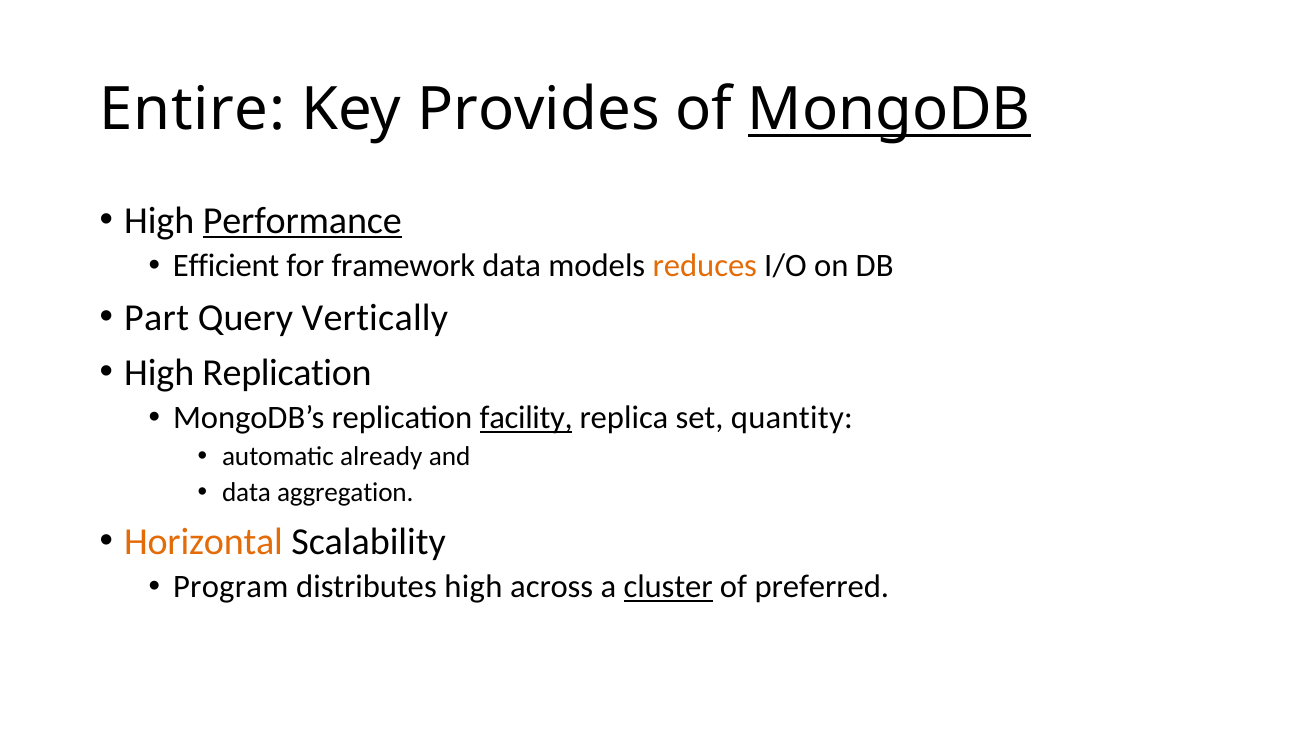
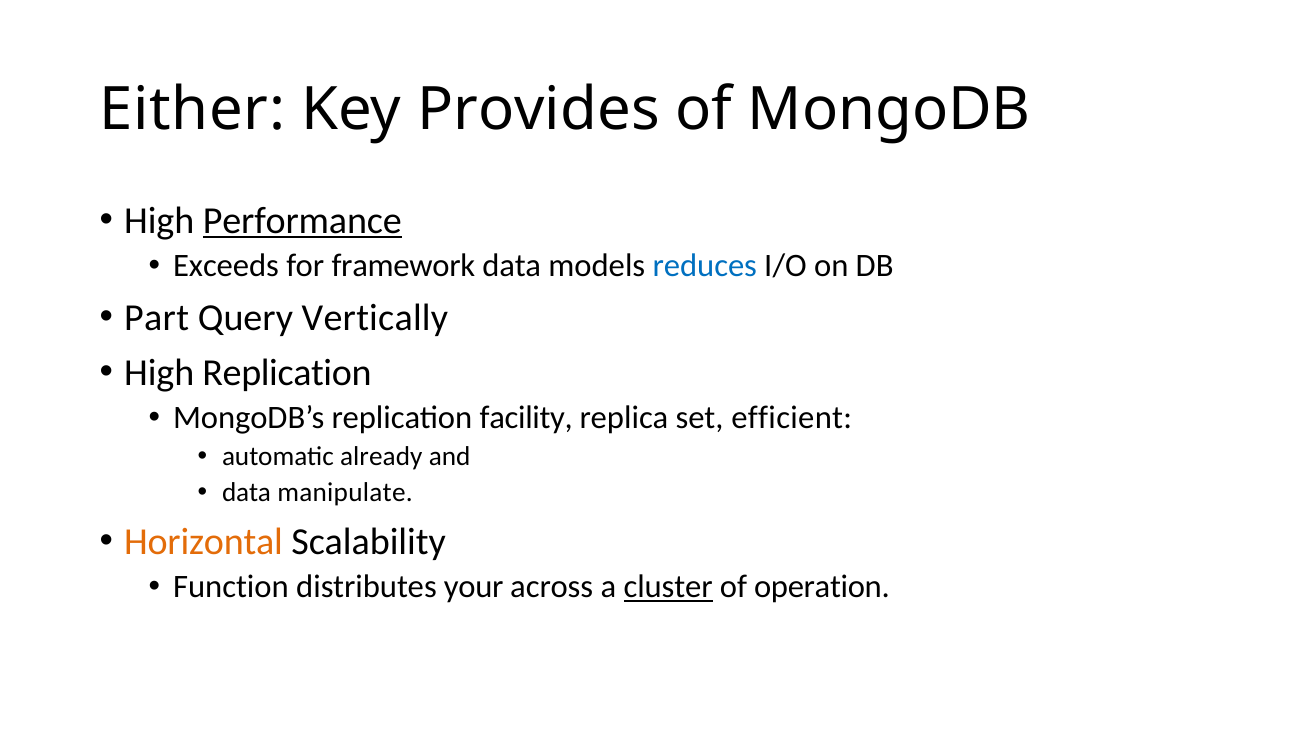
Entire: Entire -> Either
MongoDB underline: present -> none
Efficient: Efficient -> Exceeds
reduces colour: orange -> blue
facility underline: present -> none
quantity: quantity -> efficient
aggregation: aggregation -> manipulate
Program: Program -> Function
distributes high: high -> your
preferred: preferred -> operation
